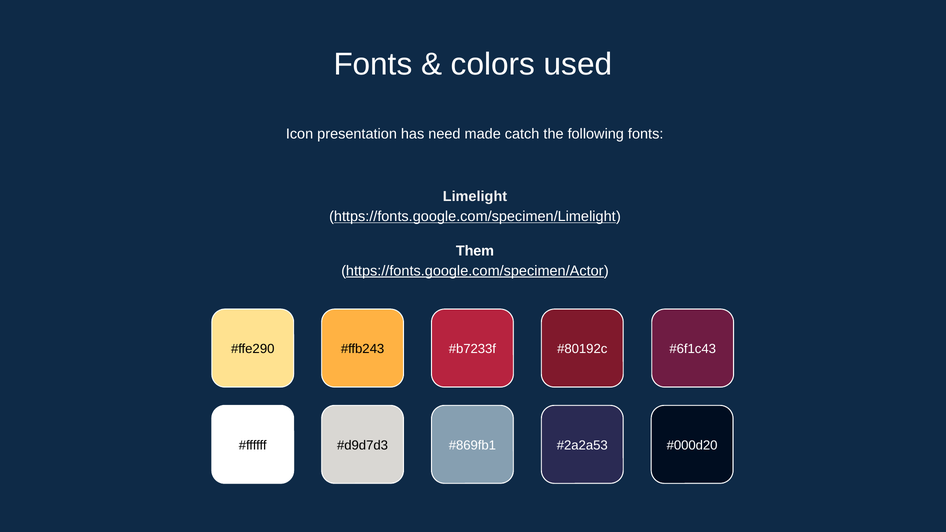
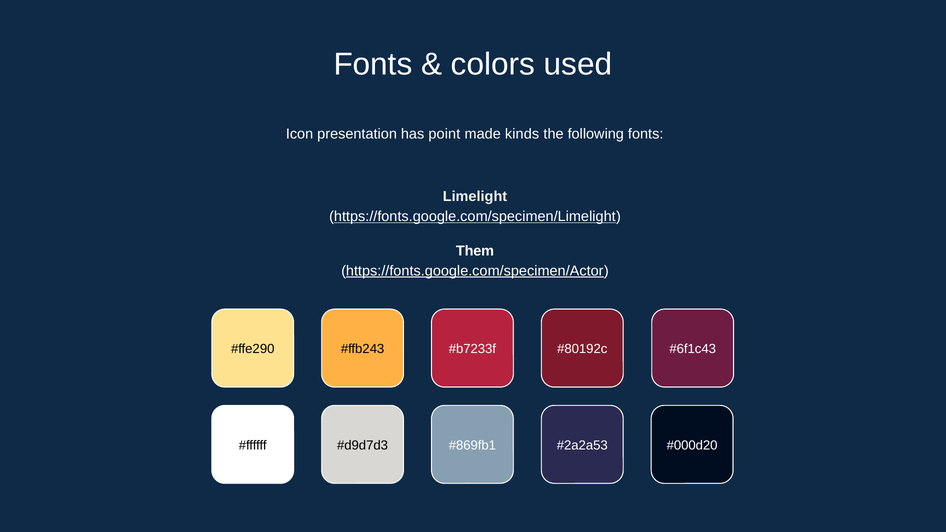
need: need -> point
catch: catch -> kinds
